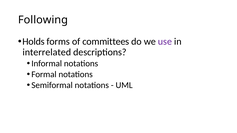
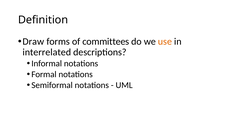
Following: Following -> Definition
Holds: Holds -> Draw
use colour: purple -> orange
